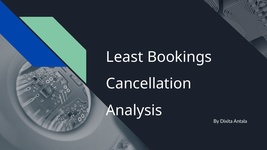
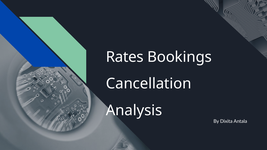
Least: Least -> Rates
